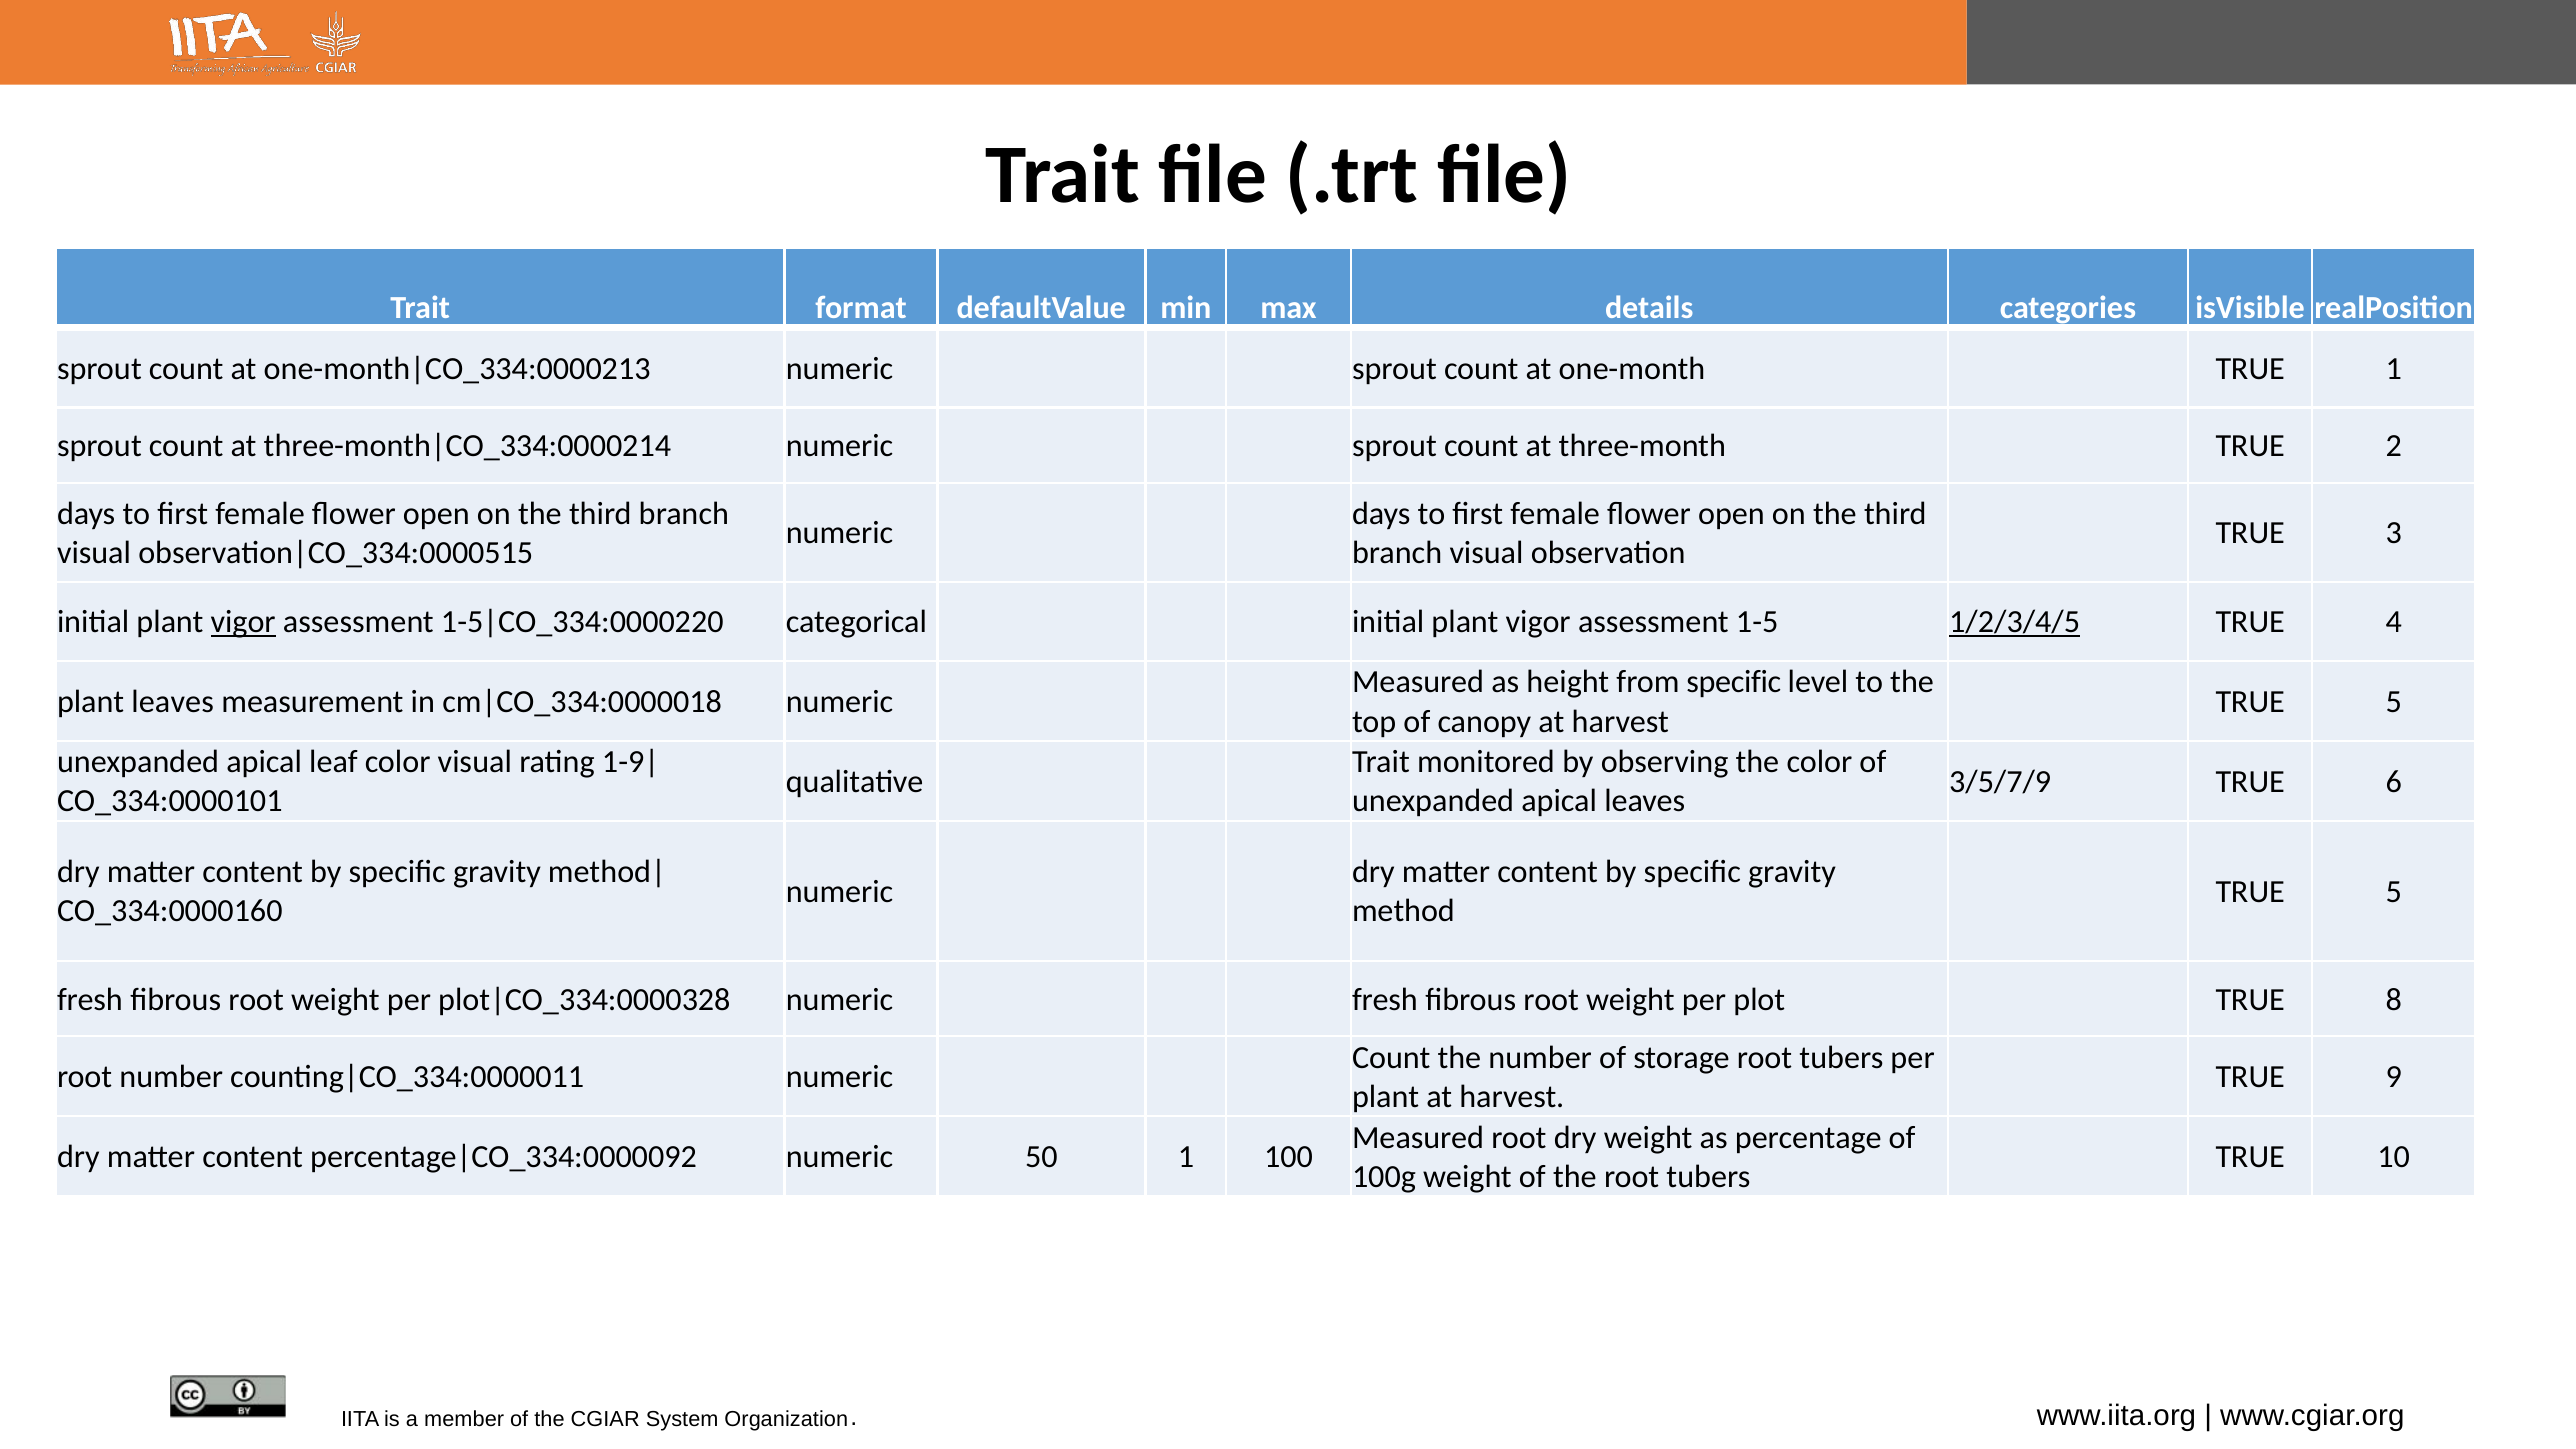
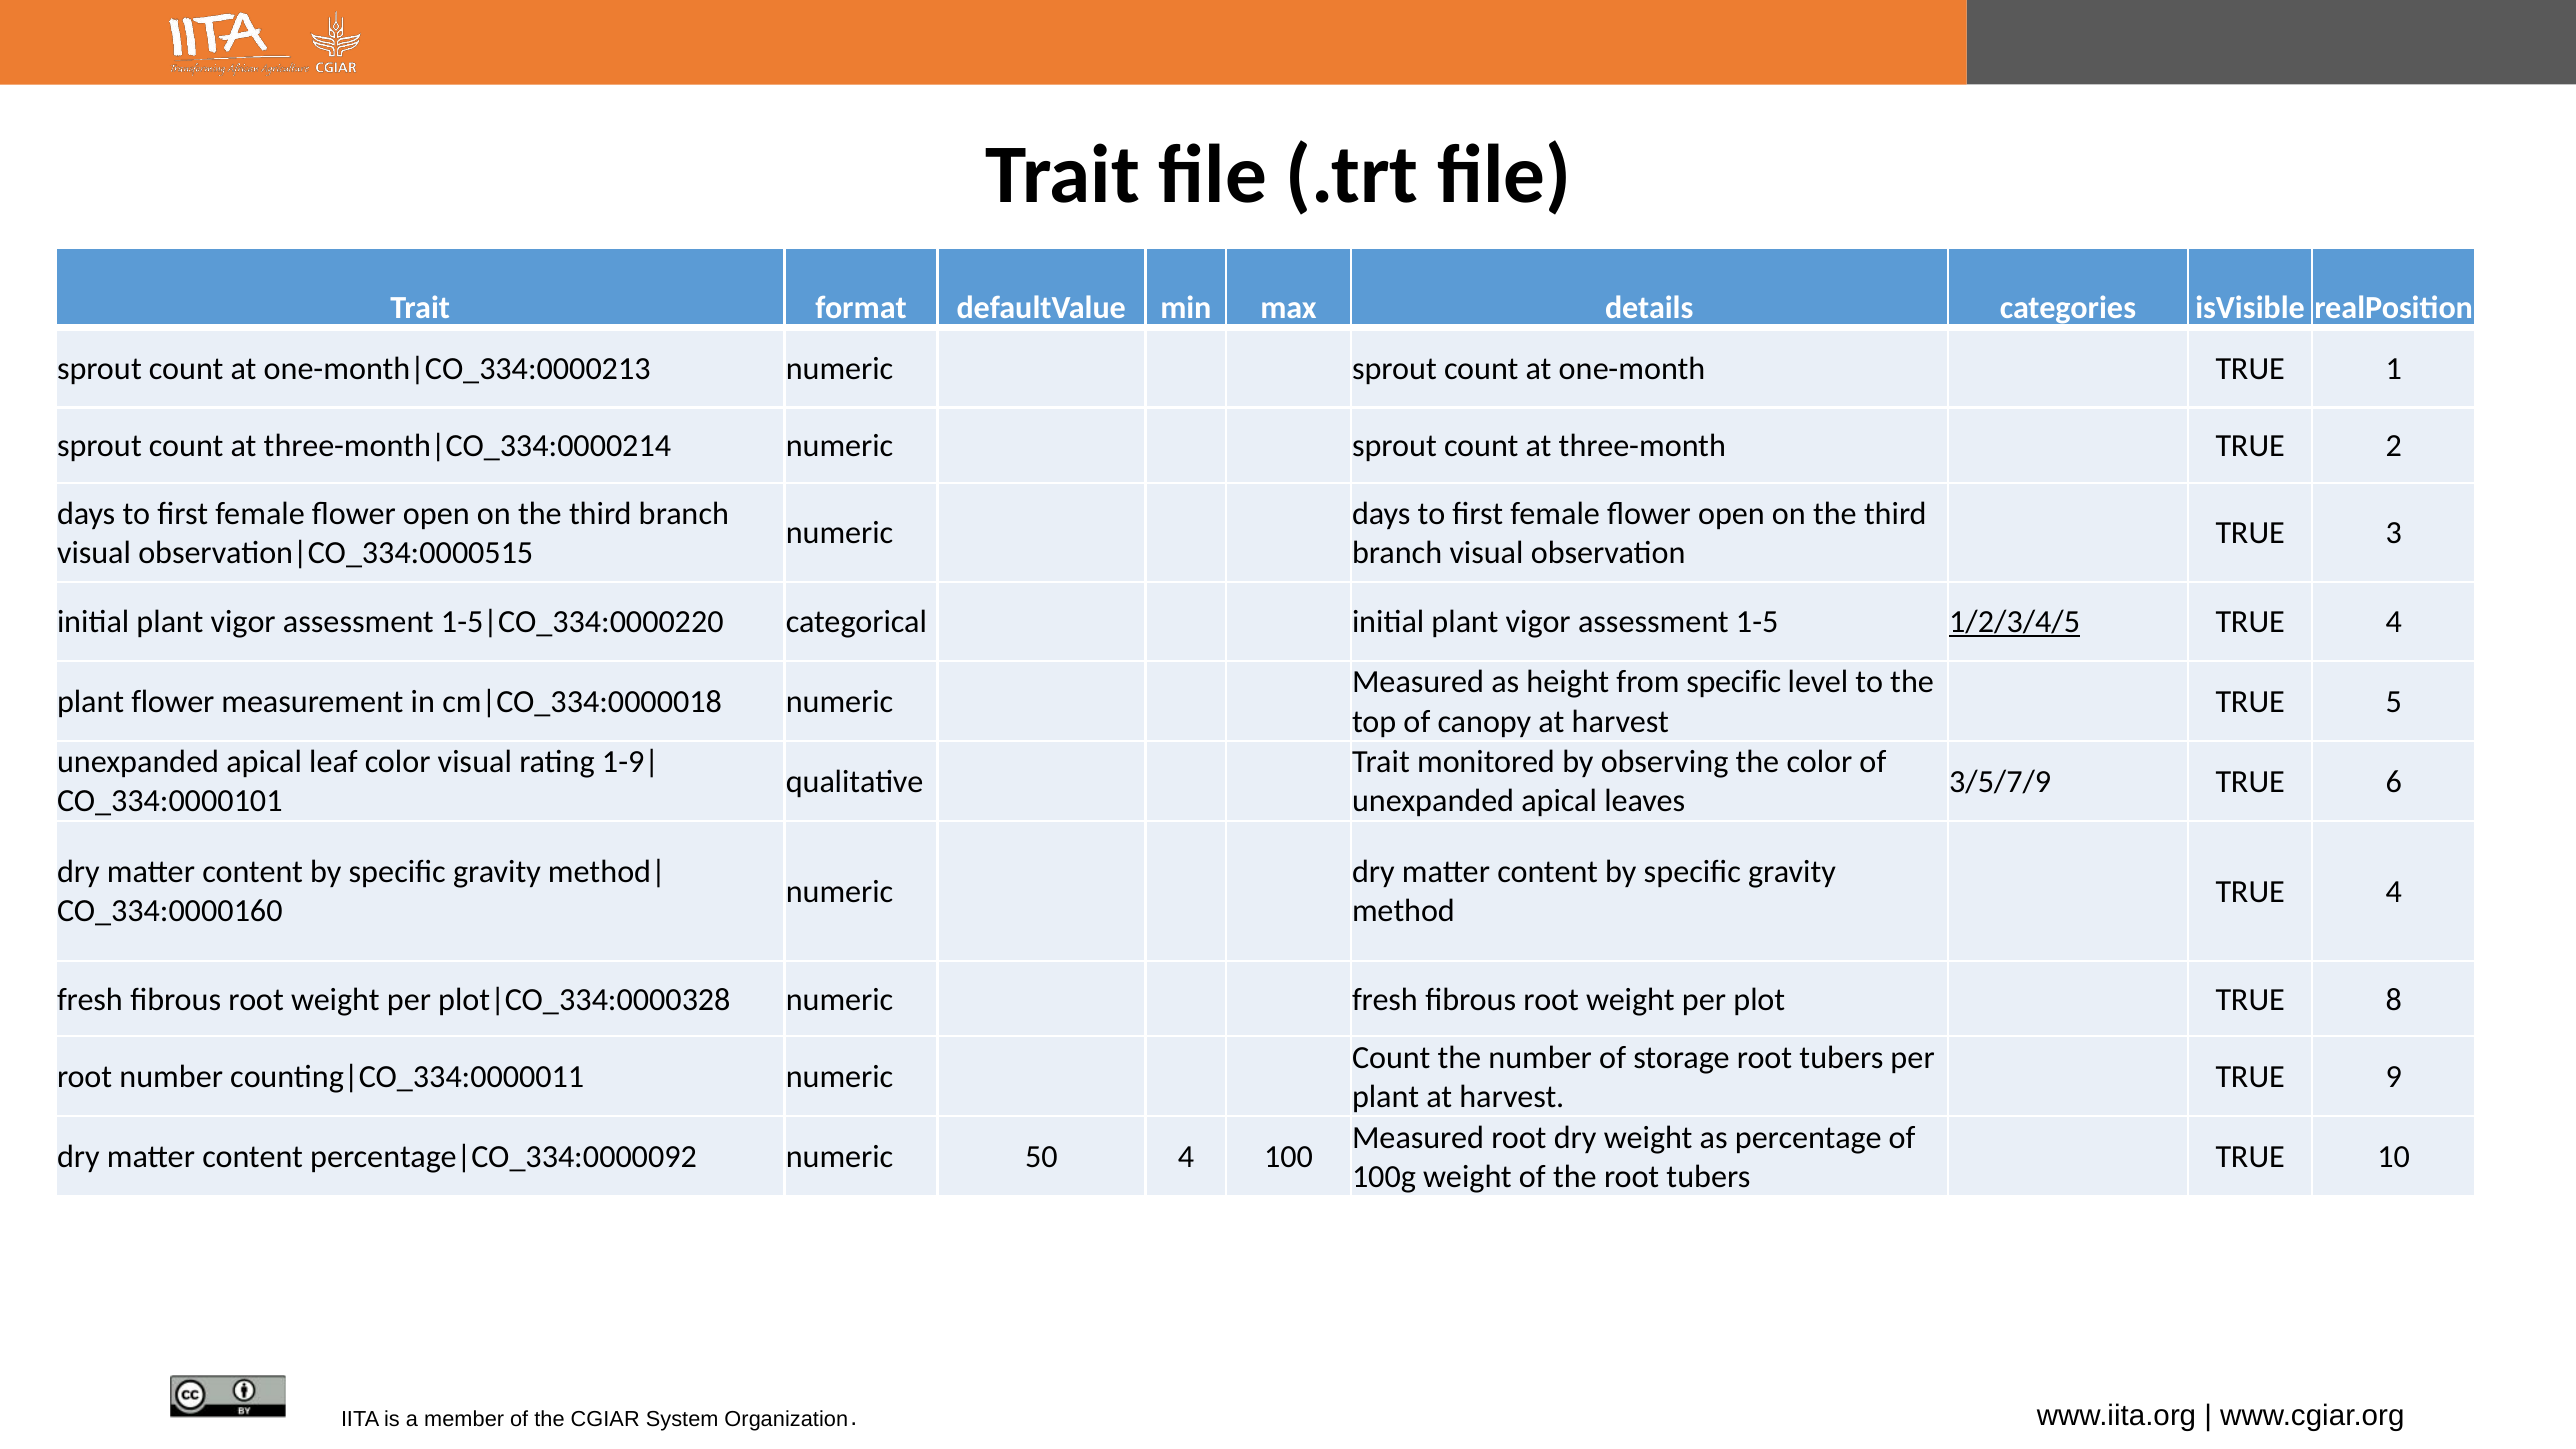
vigor at (243, 622) underline: present -> none
plant leaves: leaves -> flower
5 at (2394, 892): 5 -> 4
50 1: 1 -> 4
